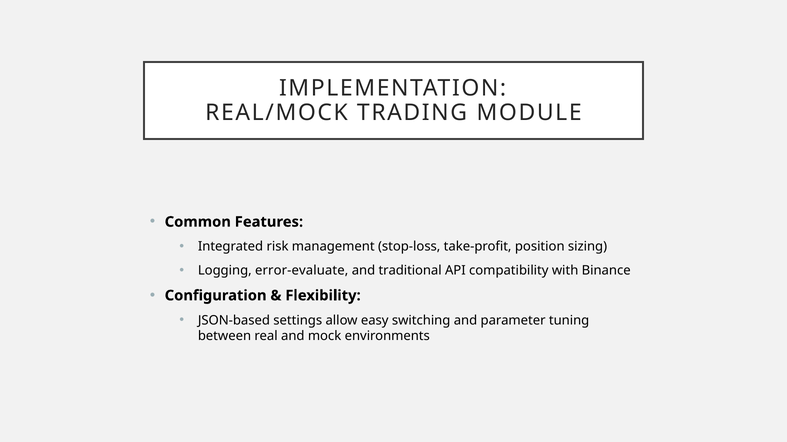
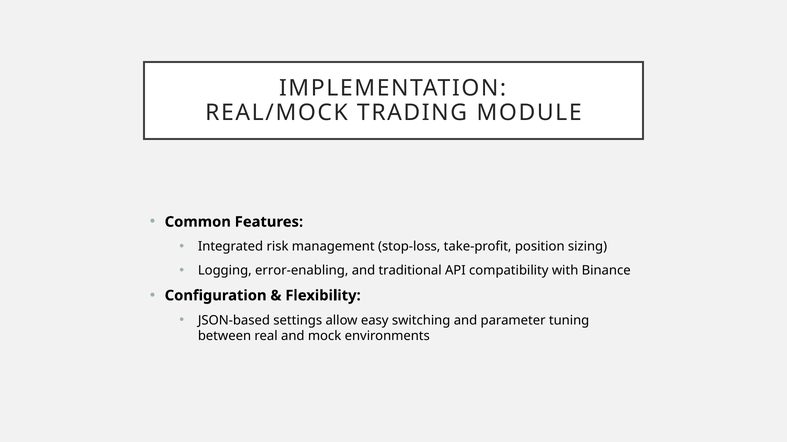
error-evaluate: error-evaluate -> error-enabling
